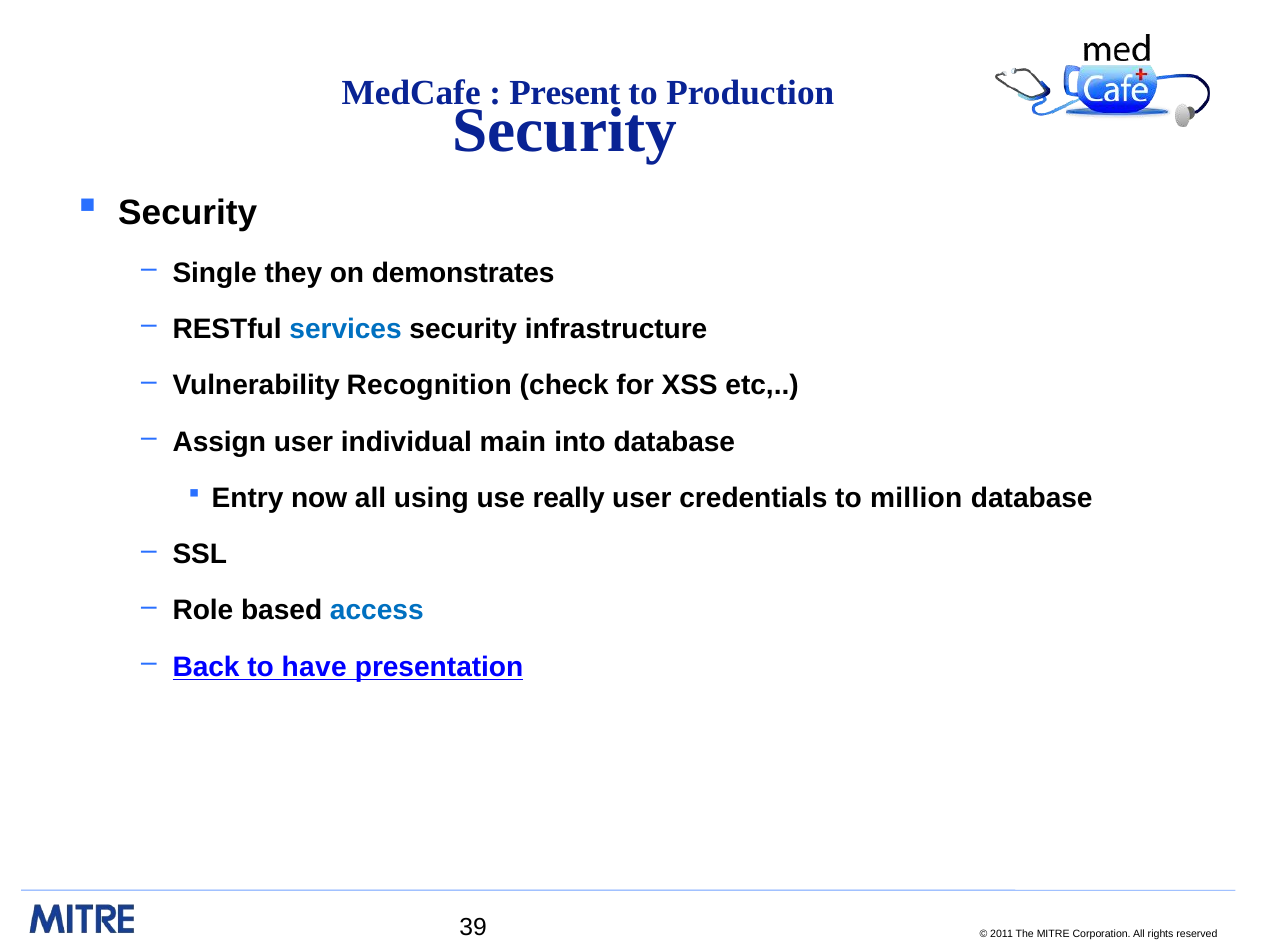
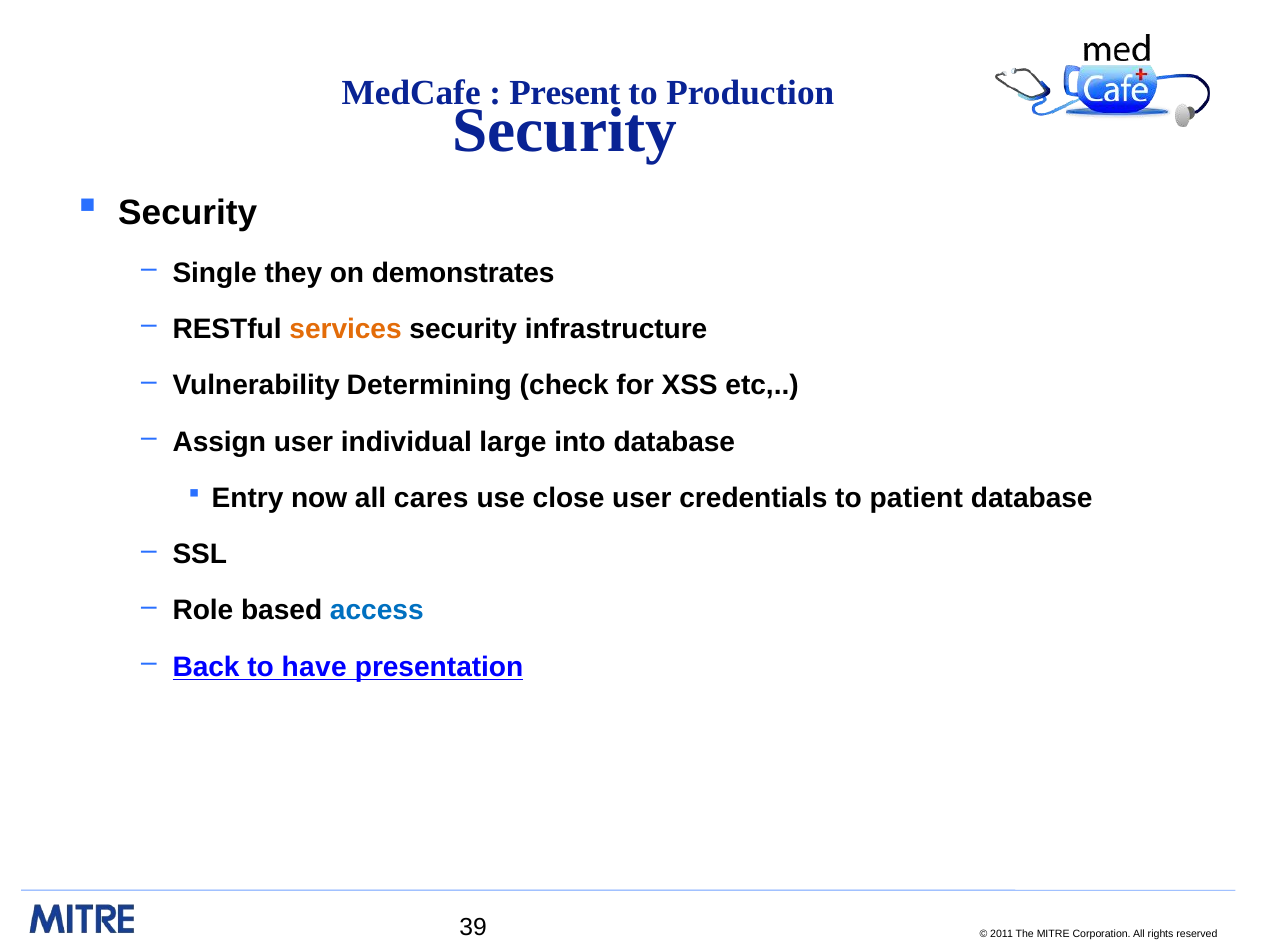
services colour: blue -> orange
Recognition: Recognition -> Determining
main: main -> large
using: using -> cares
really: really -> close
million: million -> patient
